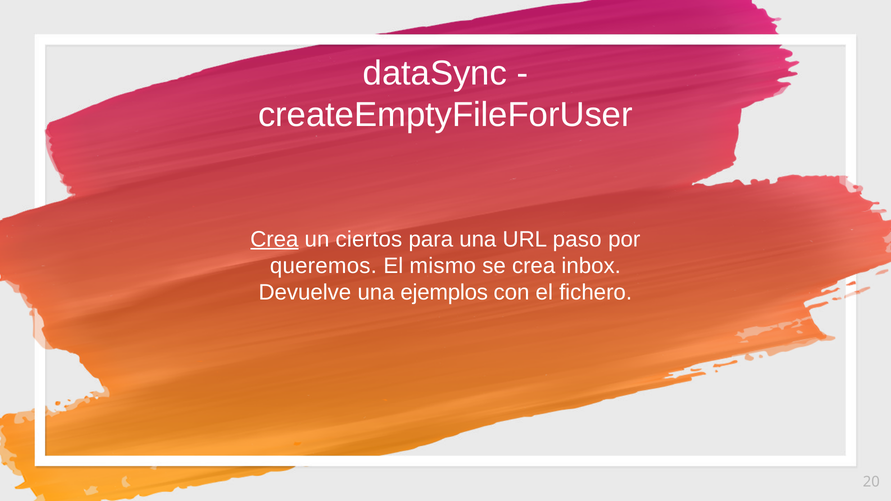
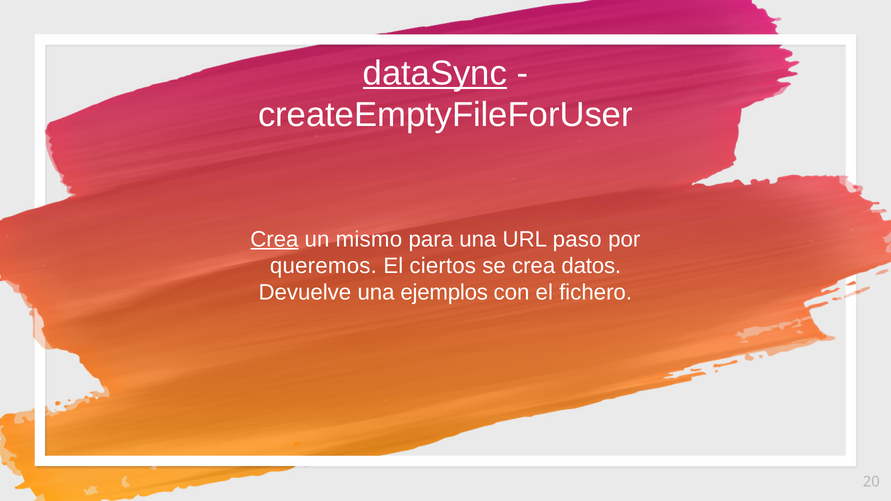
dataSync underline: none -> present
ciertos: ciertos -> mismo
mismo: mismo -> ciertos
inbox: inbox -> datos
